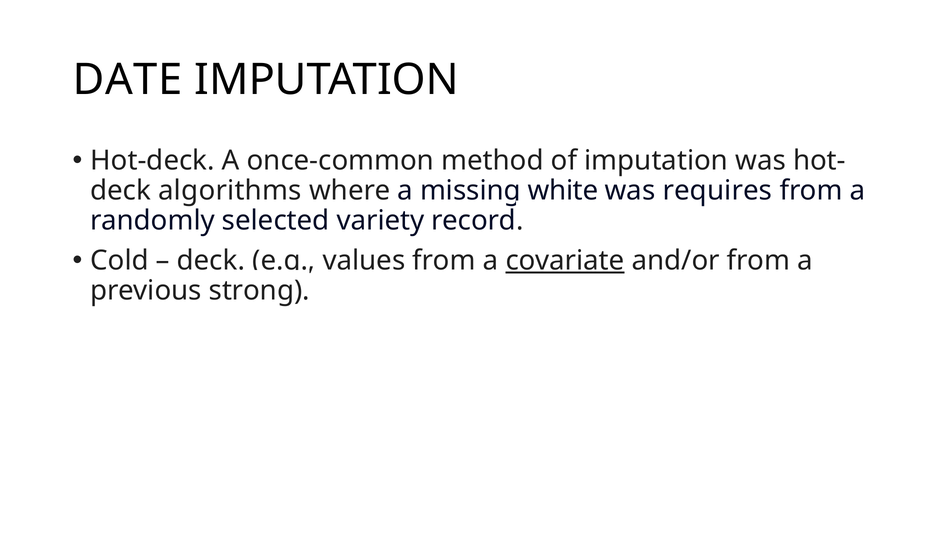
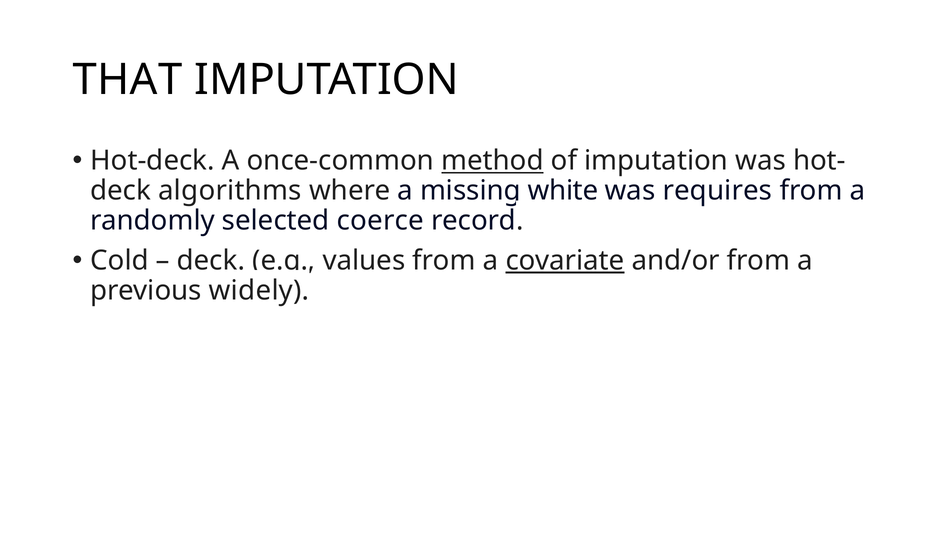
DATE: DATE -> THAT
method underline: none -> present
variety: variety -> coerce
strong: strong -> widely
